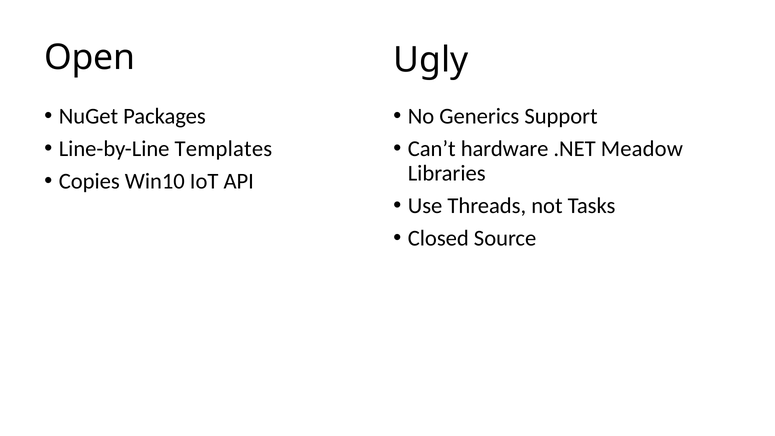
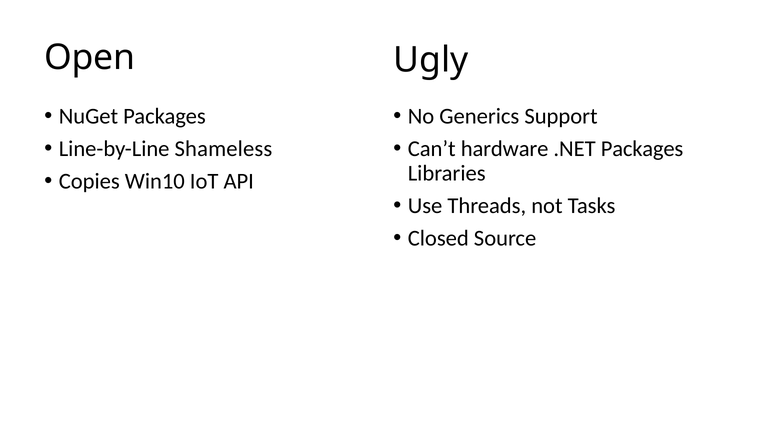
Templates: Templates -> Shameless
.NET Meadow: Meadow -> Packages
